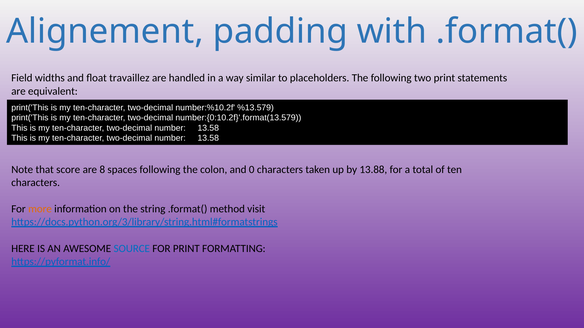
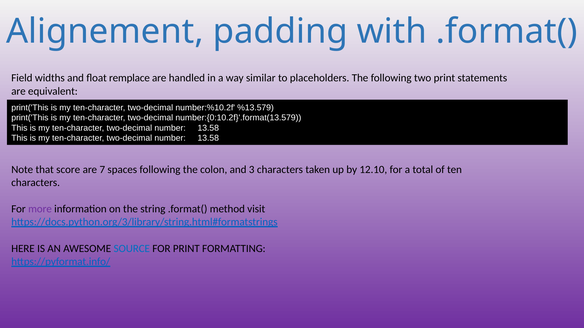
travaillez: travaillez -> remplace
8: 8 -> 7
0: 0 -> 3
13.88: 13.88 -> 12.10
more colour: orange -> purple
